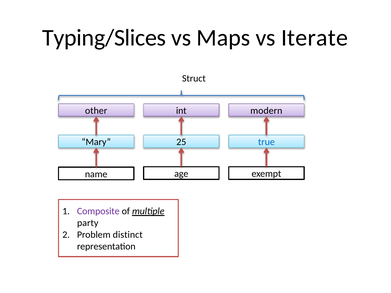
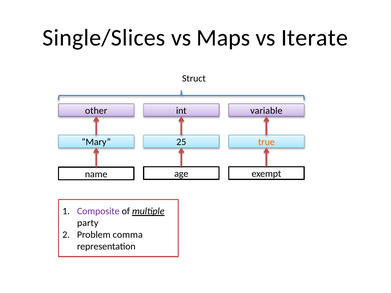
Typing/Slices: Typing/Slices -> Single/Slices
modern: modern -> variable
true colour: blue -> orange
distinct: distinct -> comma
